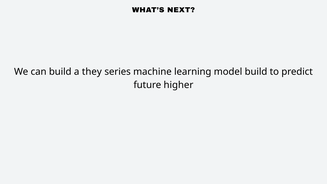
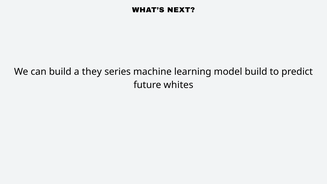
higher: higher -> whites
